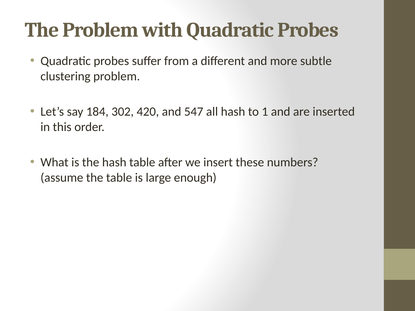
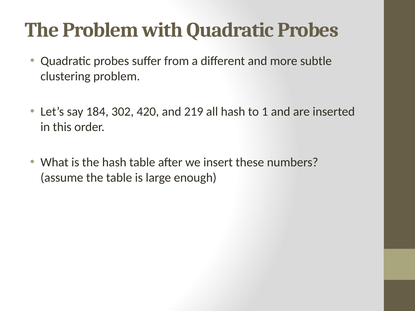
547: 547 -> 219
